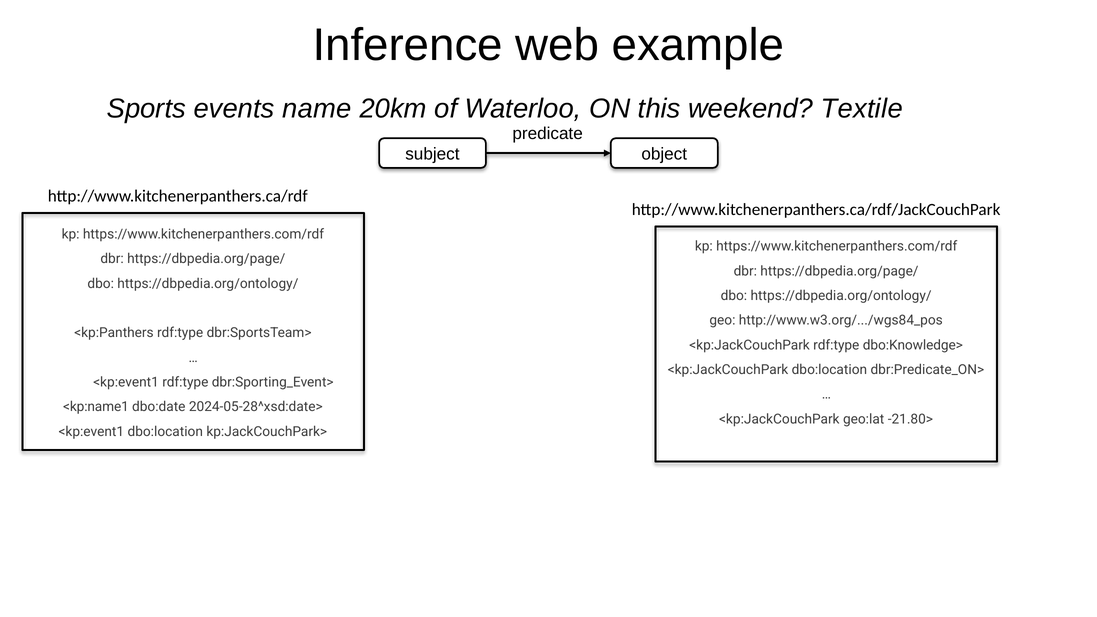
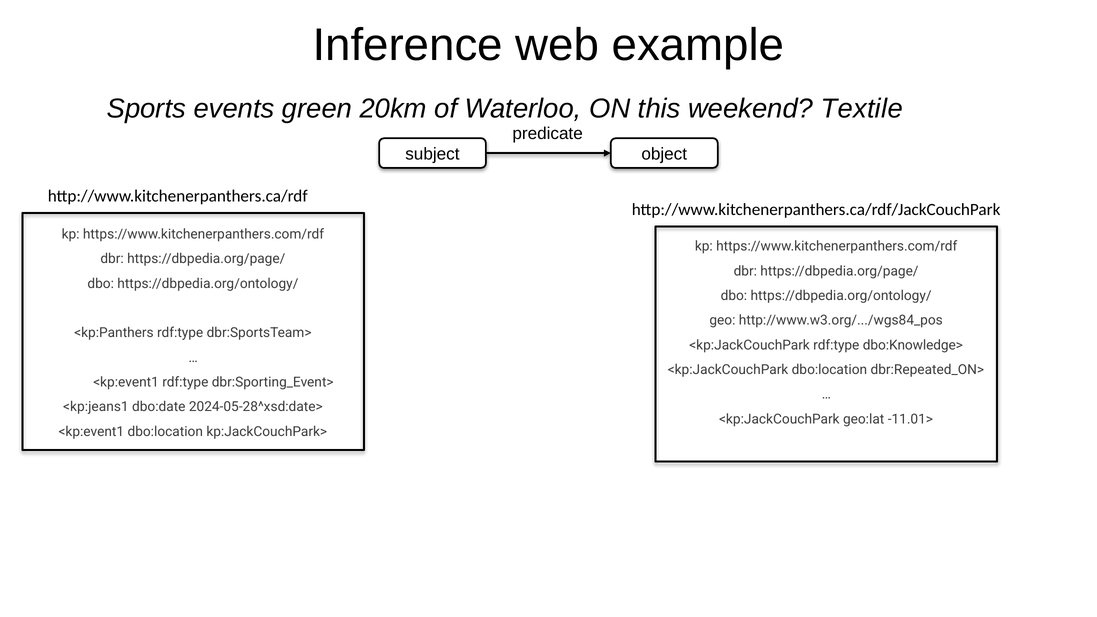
name: name -> green
dbr:Predicate_ON>: dbr:Predicate_ON> -> dbr:Repeated_ON>
<kp:name1: <kp:name1 -> <kp:jeans1
-21.80>: -21.80> -> -11.01>
